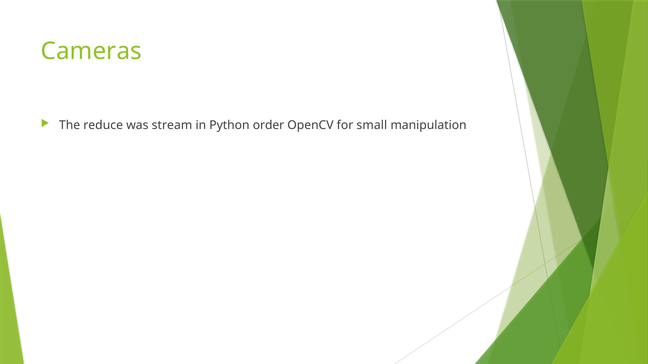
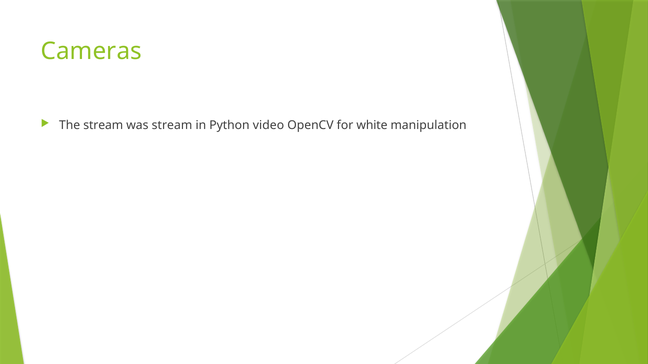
The reduce: reduce -> stream
order: order -> video
small: small -> white
